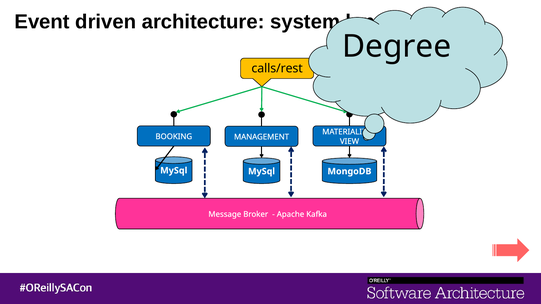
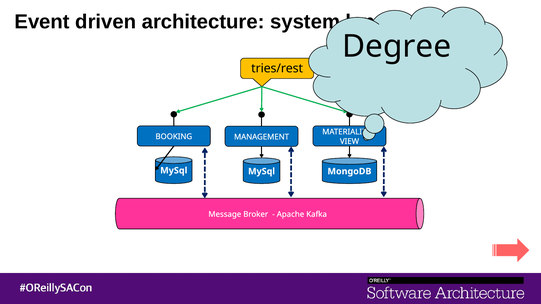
calls/rest: calls/rest -> tries/rest
